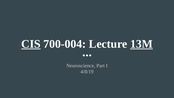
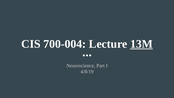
CIS underline: present -> none
